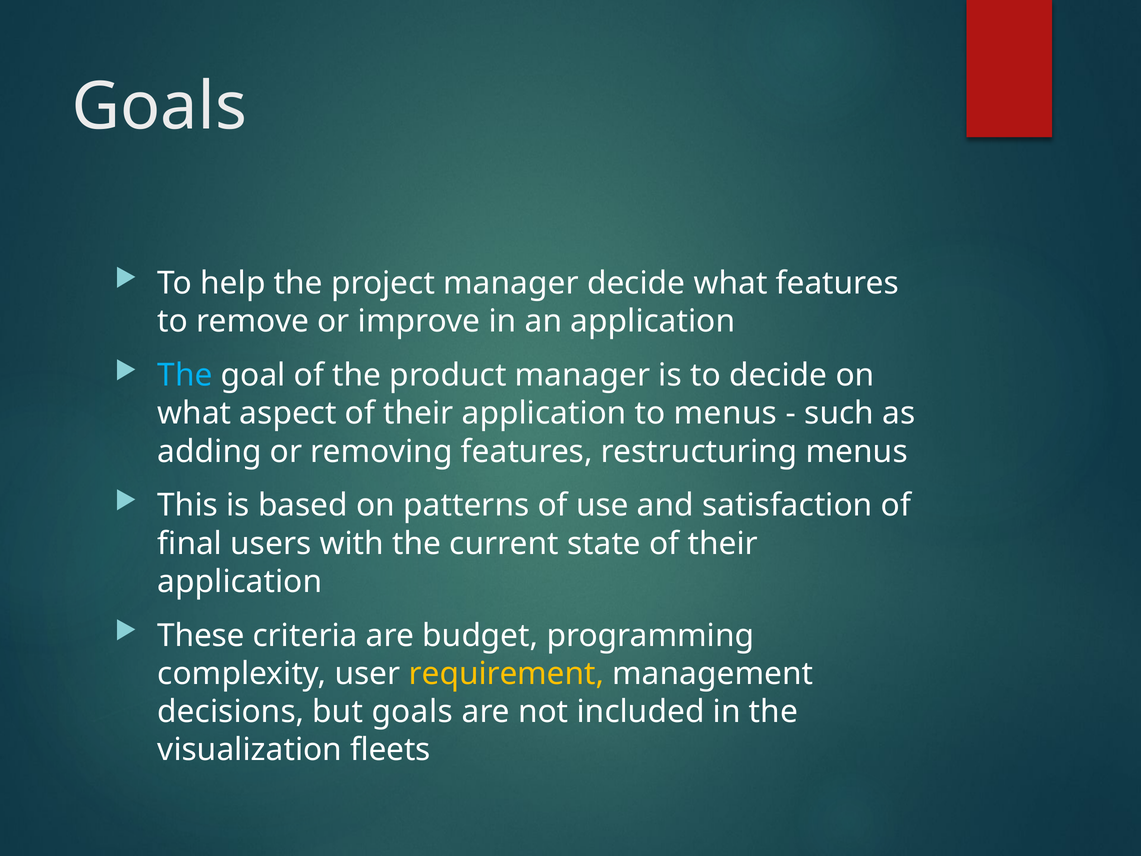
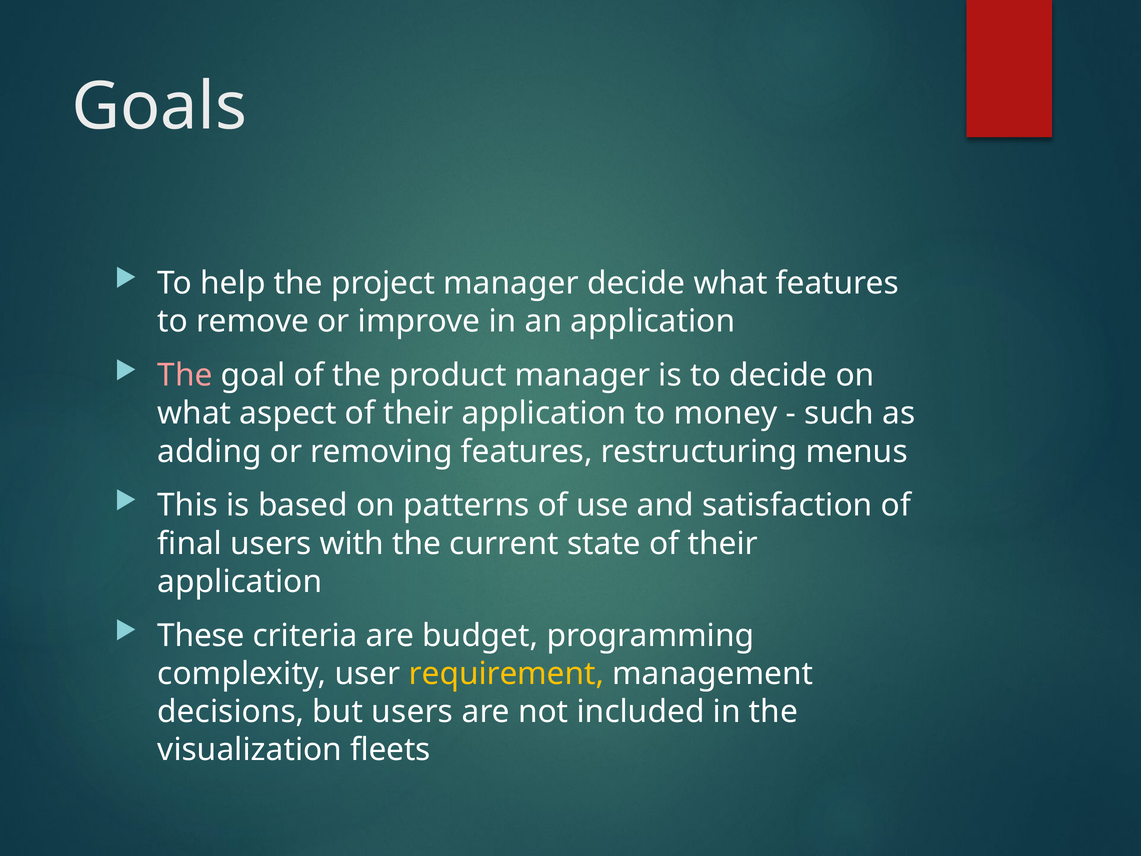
The at (185, 375) colour: light blue -> pink
to menus: menus -> money
but goals: goals -> users
